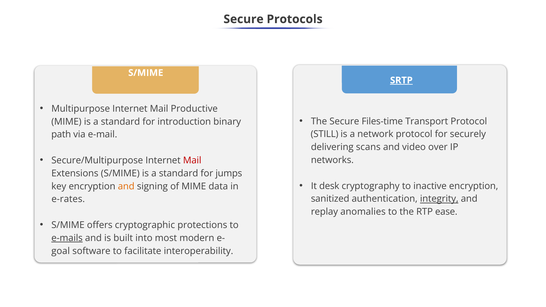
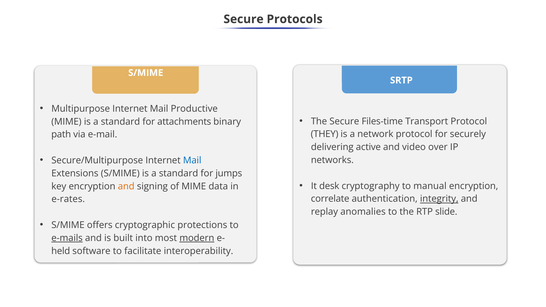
SRTP underline: present -> none
introduction: introduction -> attachments
STILL: STILL -> THEY
scans: scans -> active
Mail at (192, 160) colour: red -> blue
inactive: inactive -> manual
sanitized: sanitized -> correlate
ease: ease -> slide
modern underline: none -> present
goal: goal -> held
